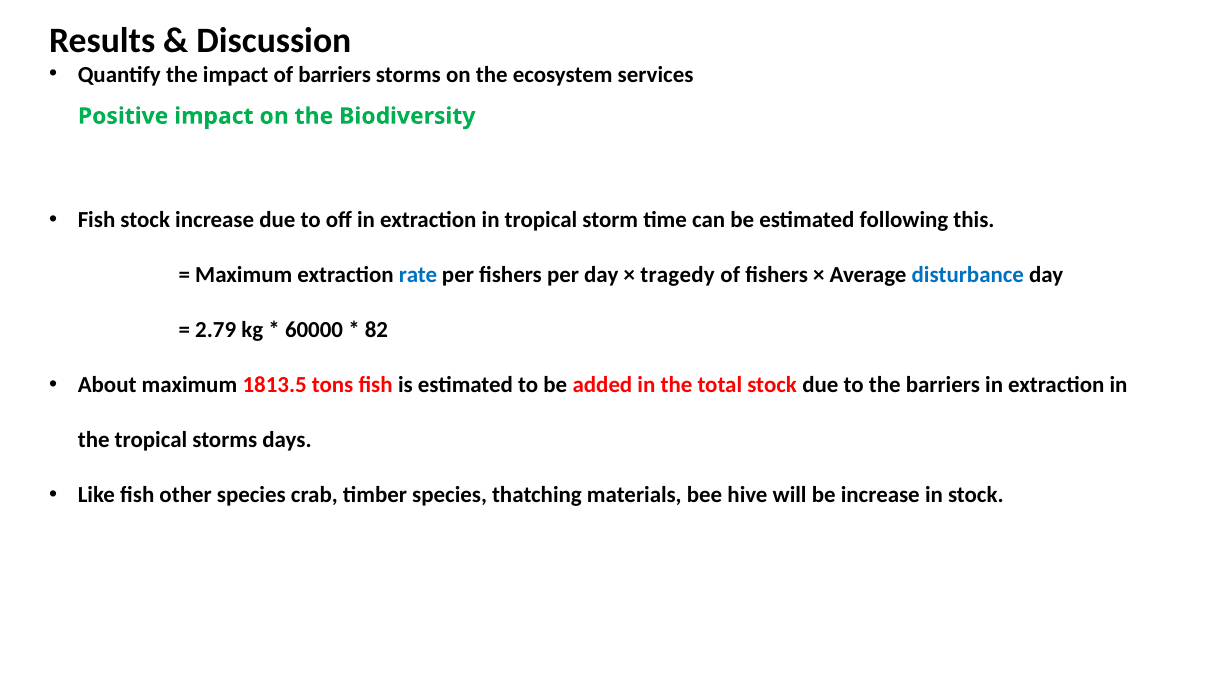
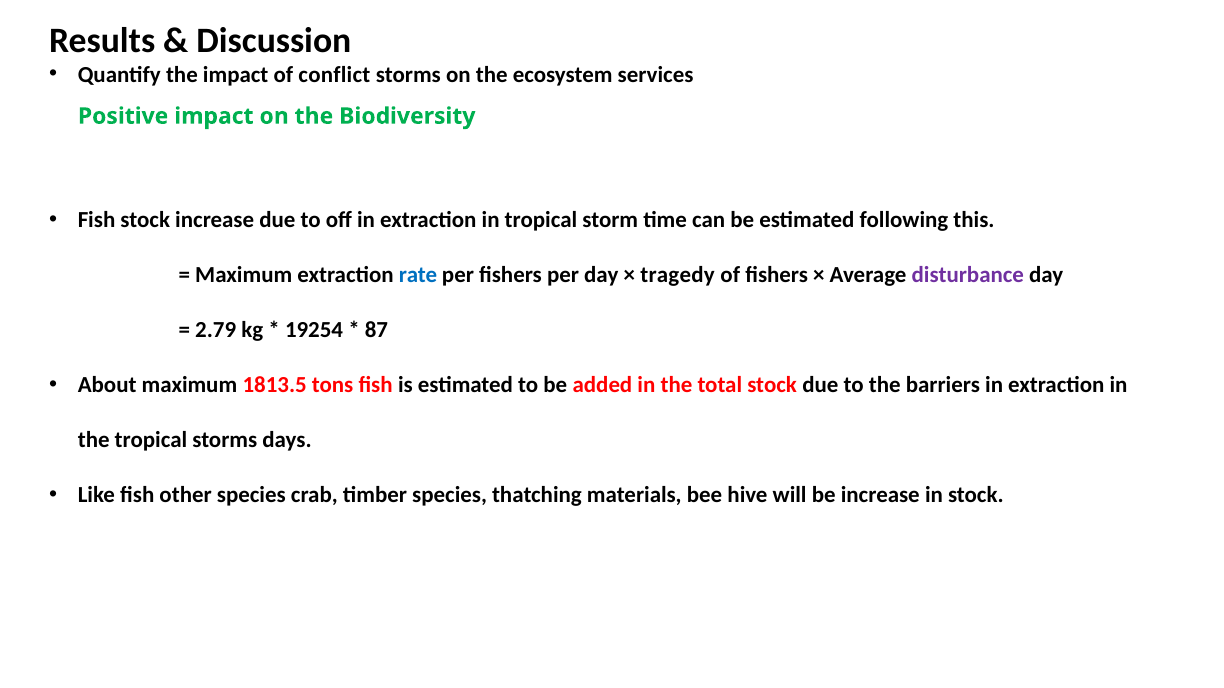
of barriers: barriers -> conflict
disturbance colour: blue -> purple
60000: 60000 -> 19254
82: 82 -> 87
